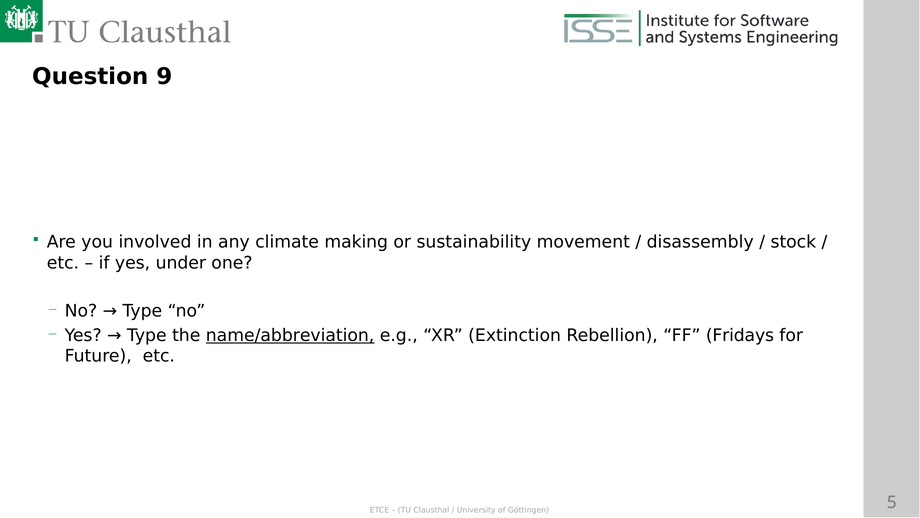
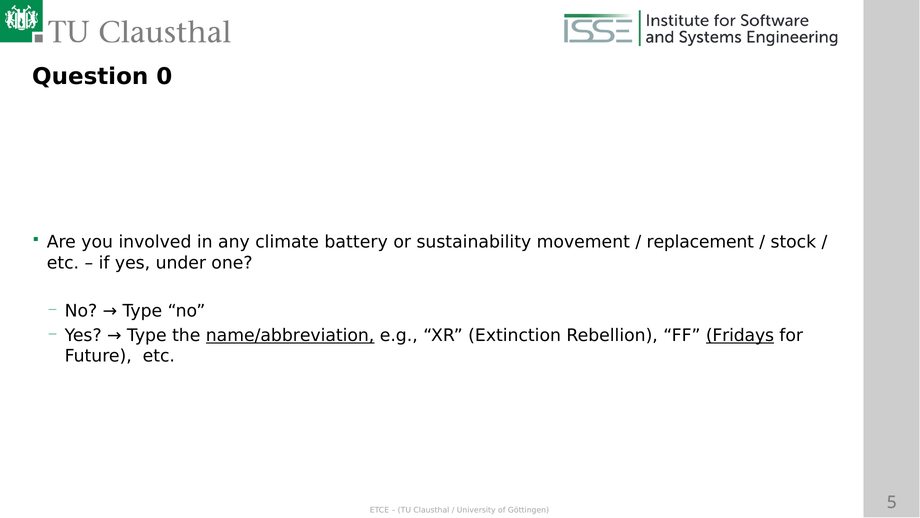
9: 9 -> 0
making: making -> battery
disassembly: disassembly -> replacement
Fridays underline: none -> present
